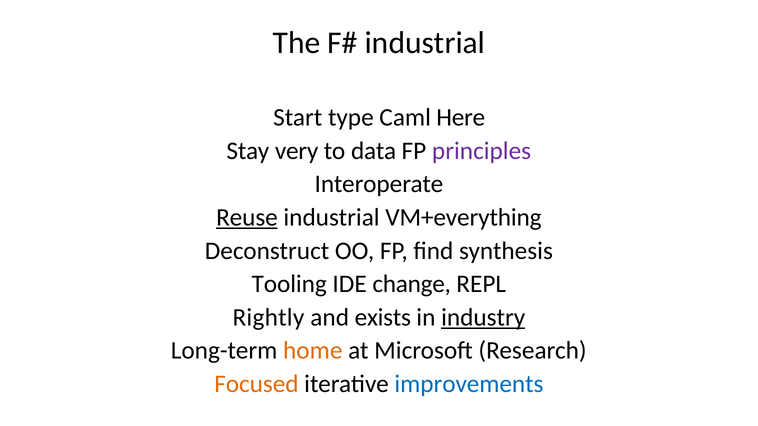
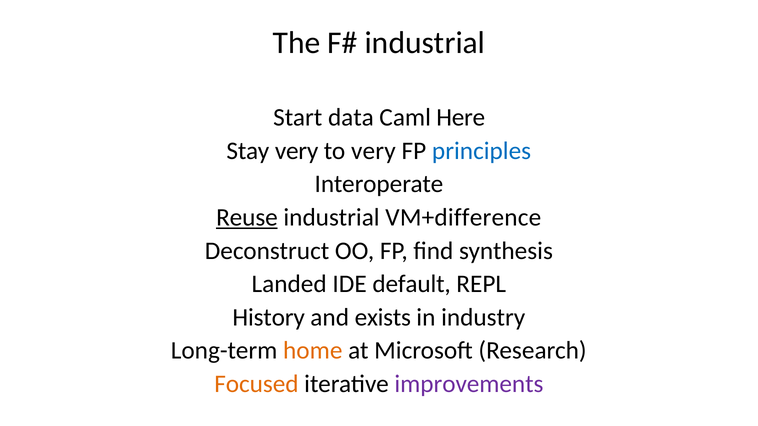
type: type -> data
to data: data -> very
principles colour: purple -> blue
VM+everything: VM+everything -> VM+difference
Tooling: Tooling -> Landed
change: change -> default
Rightly: Rightly -> History
industry underline: present -> none
improvements colour: blue -> purple
